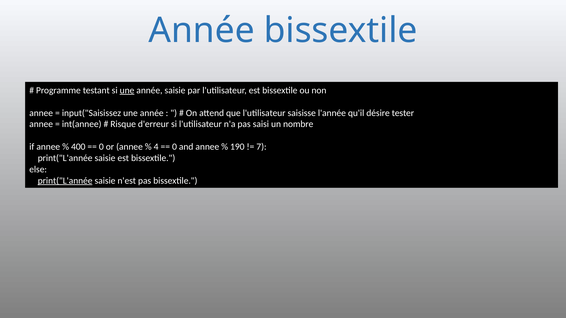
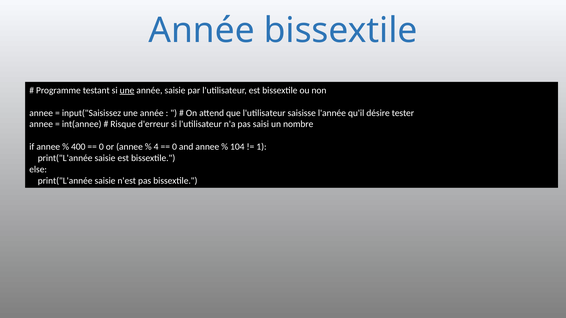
190: 190 -> 104
7: 7 -> 1
print("L'année at (65, 181) underline: present -> none
